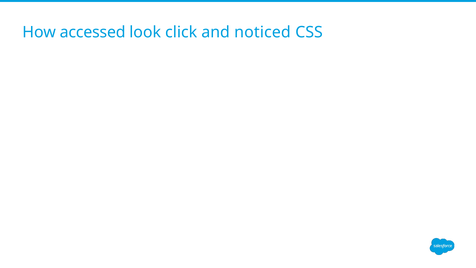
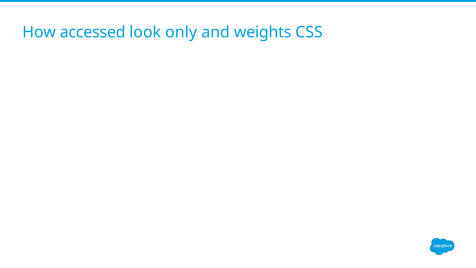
click: click -> only
noticed: noticed -> weights
